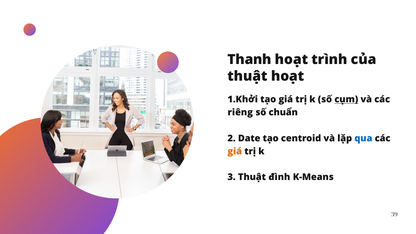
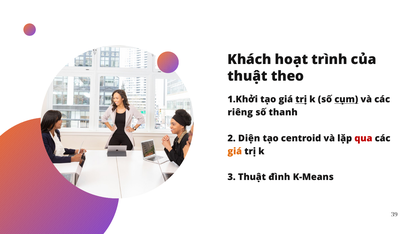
Thanh: Thanh -> Khách
thuật hoạt: hoạt -> theo
trị at (301, 100) underline: none -> present
chuẩn: chuẩn -> thanh
Date: Date -> Diện
qua colour: blue -> red
